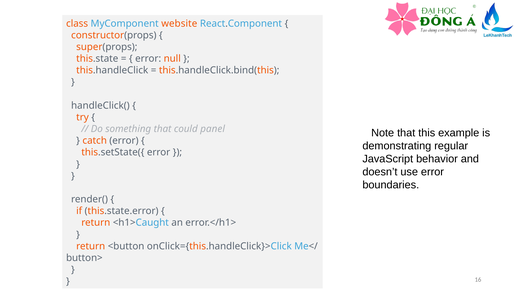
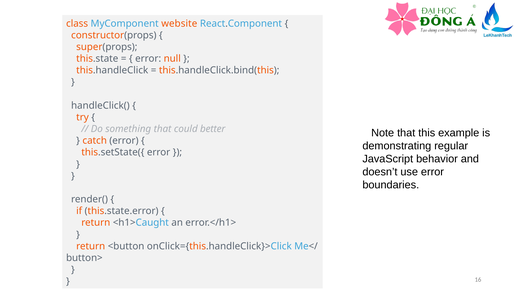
panel: panel -> better
